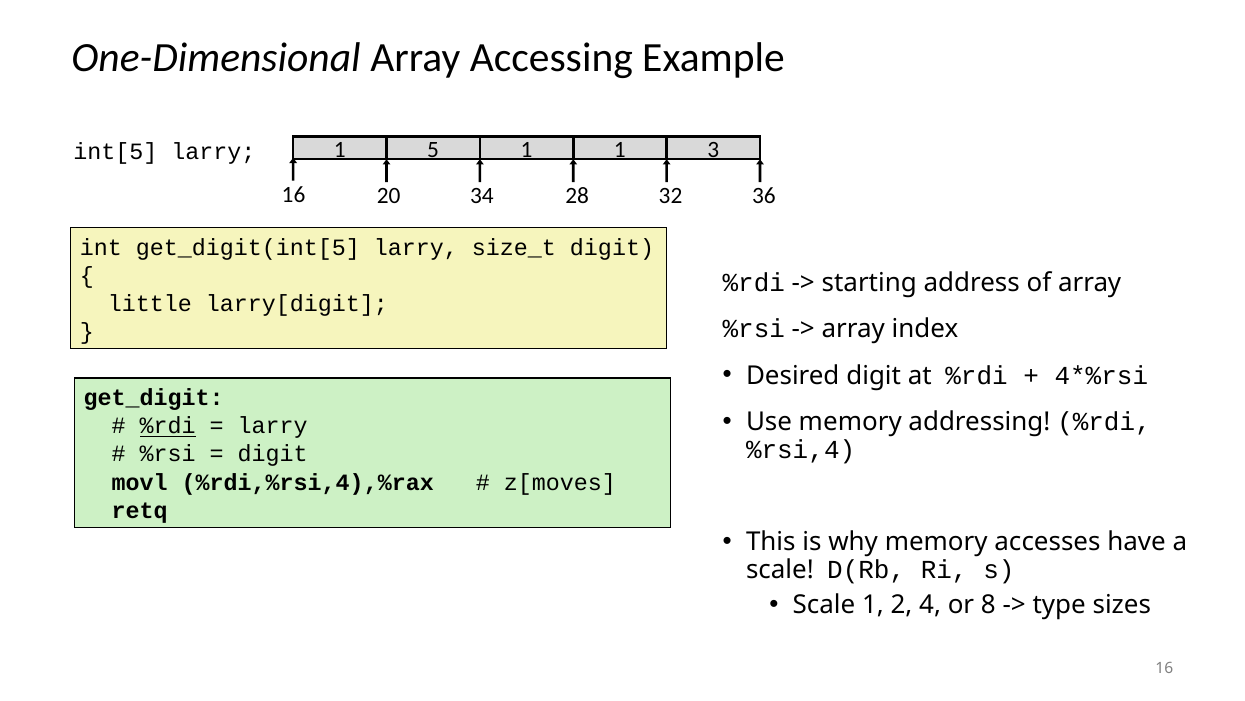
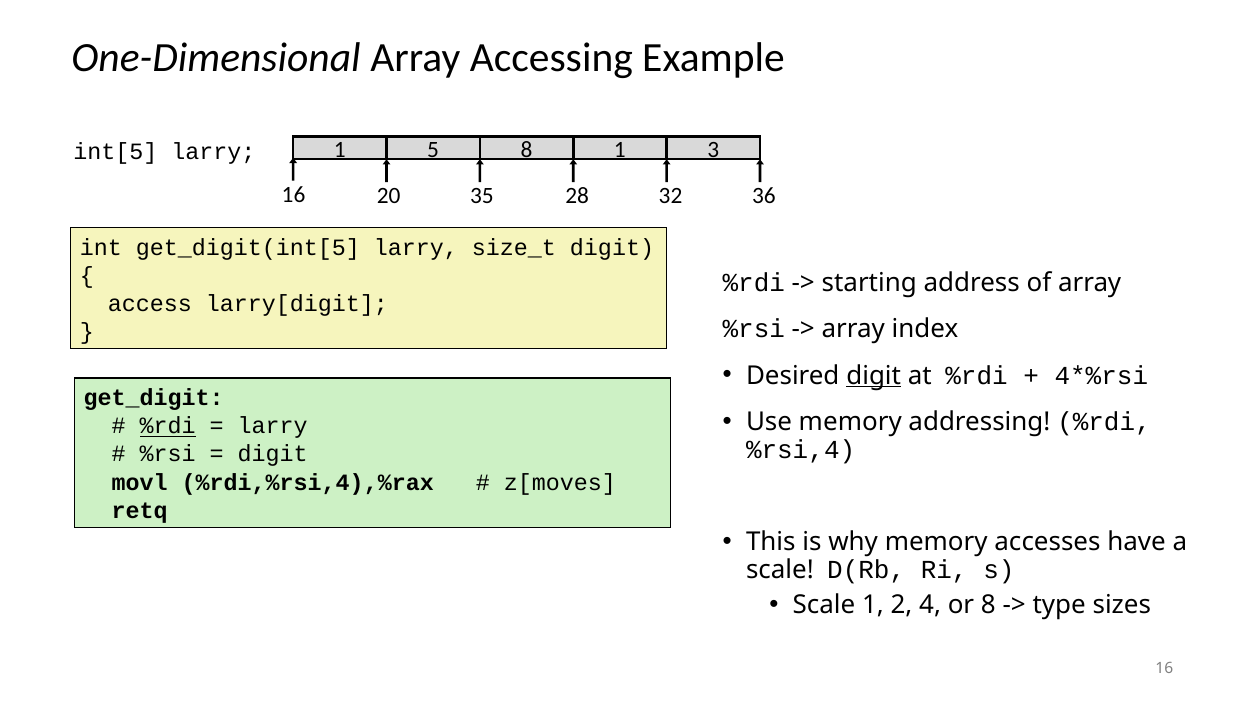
5 1: 1 -> 8
34: 34 -> 35
little: little -> access
digit at (874, 375) underline: none -> present
